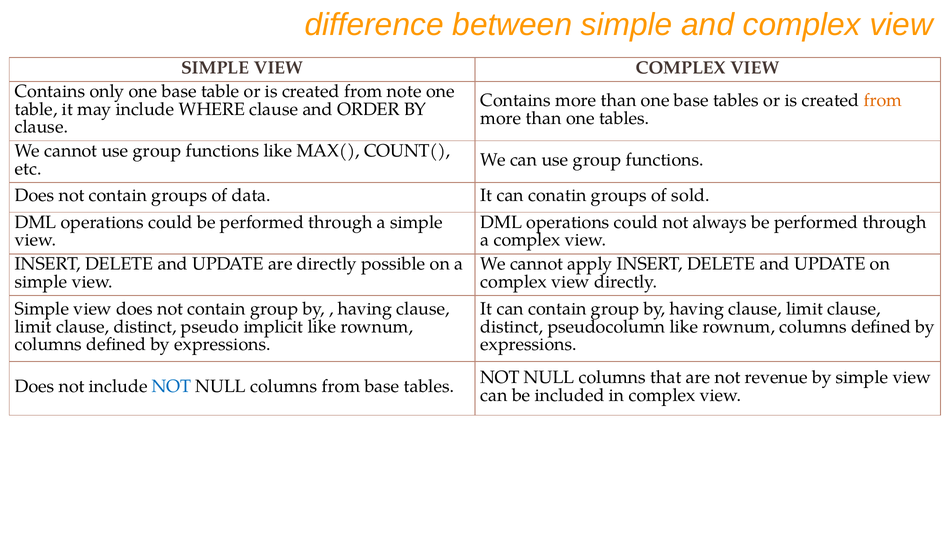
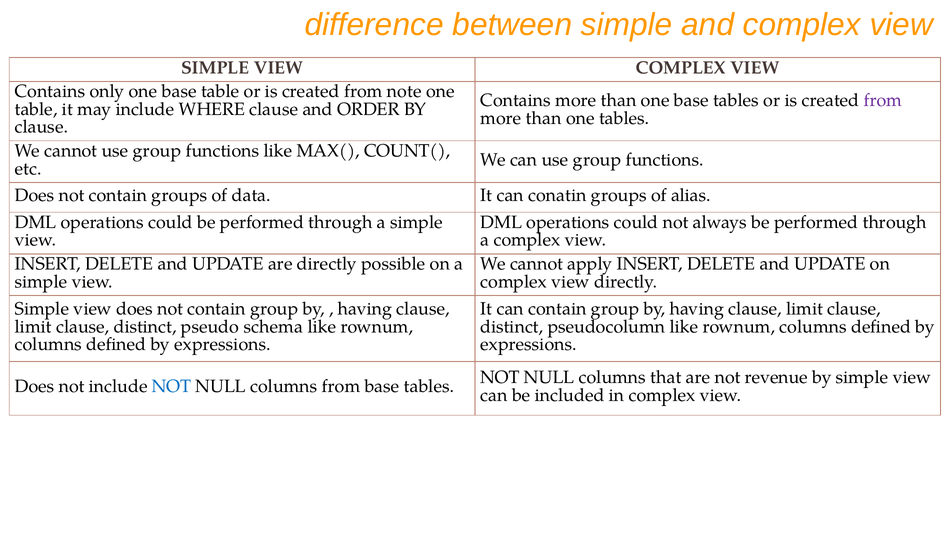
from at (883, 100) colour: orange -> purple
sold: sold -> alias
implicit: implicit -> schema
